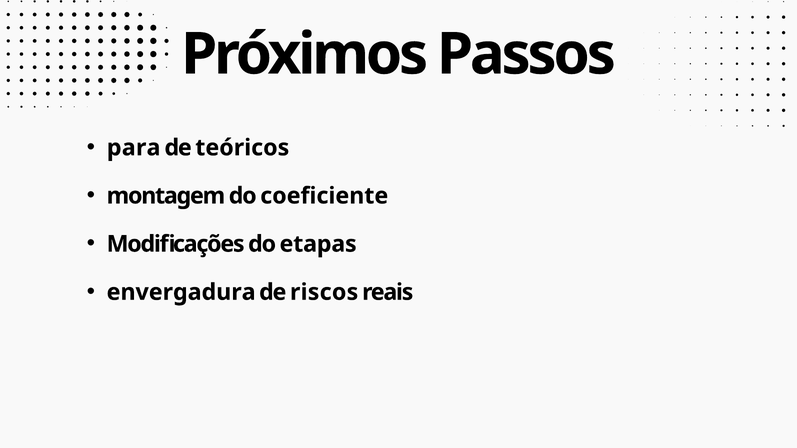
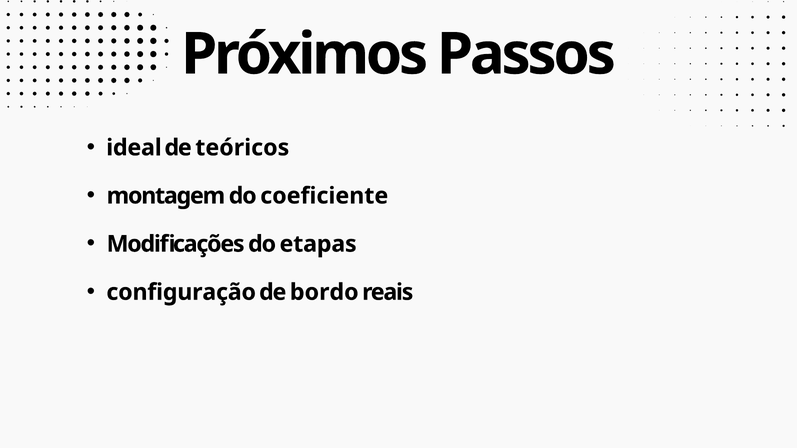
para: para -> ideal
envergadura: envergadura -> configuração
riscos: riscos -> bordo
